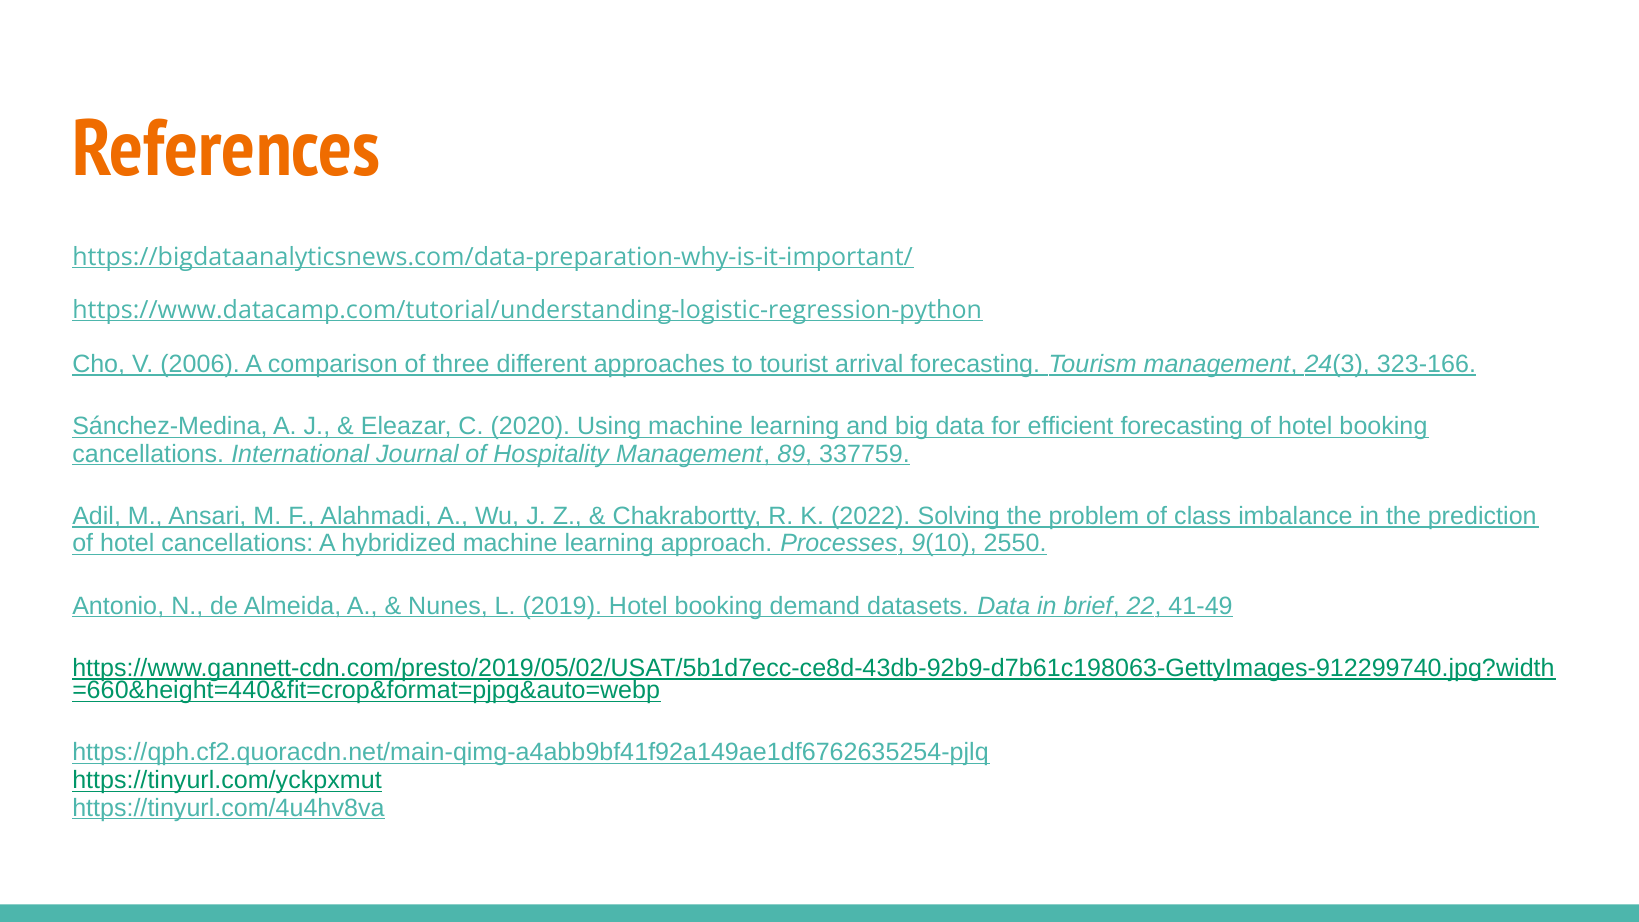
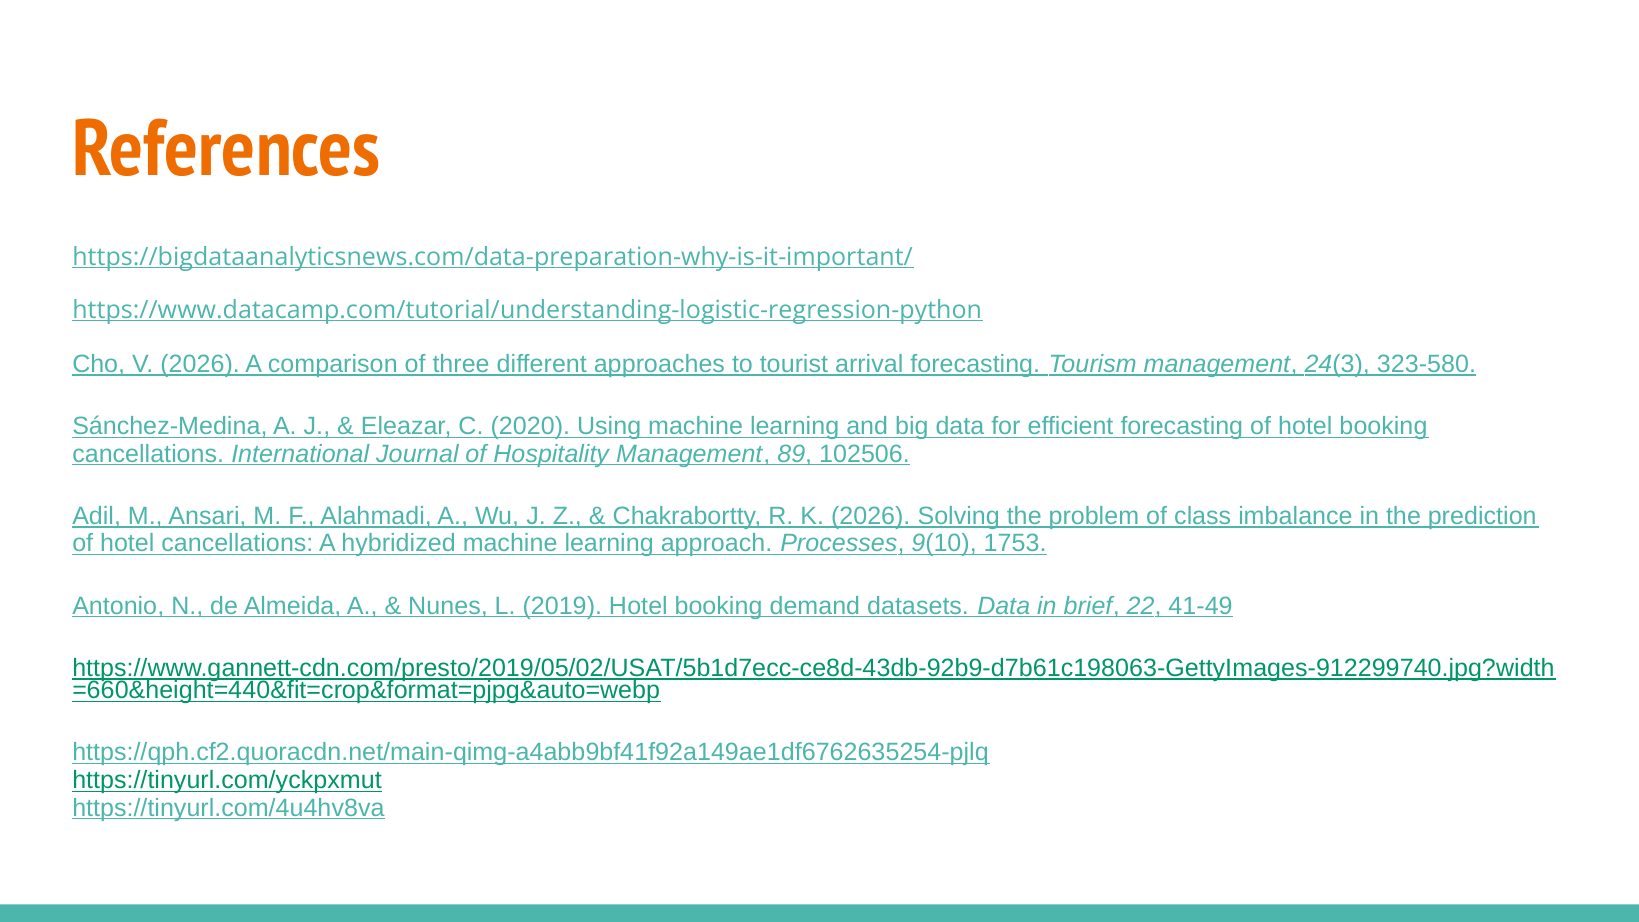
V 2006: 2006 -> 2026
323-166: 323-166 -> 323-580
337759: 337759 -> 102506
K 2022: 2022 -> 2026
2550: 2550 -> 1753
